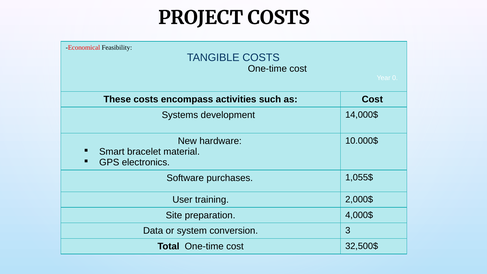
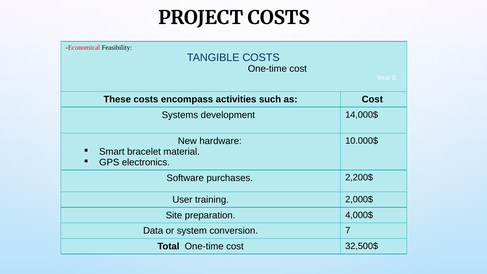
1,055$: 1,055$ -> 2,200$
3: 3 -> 7
